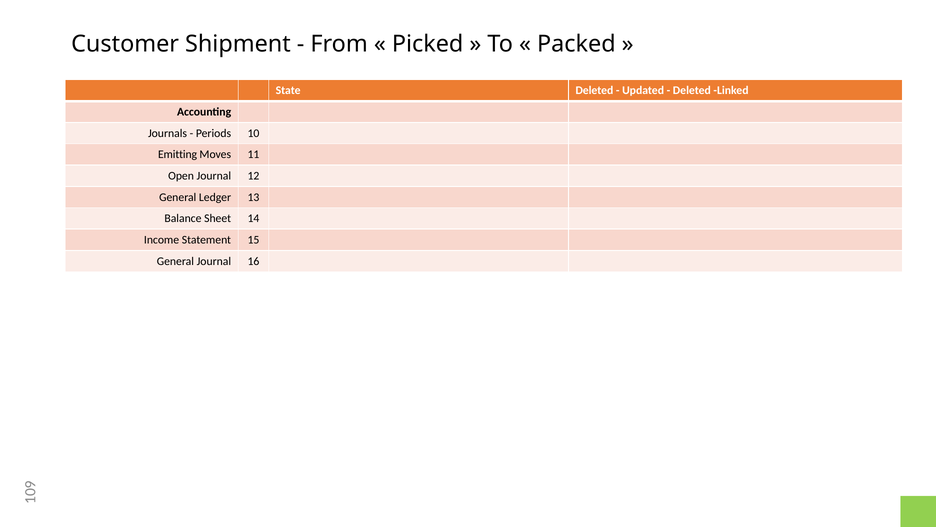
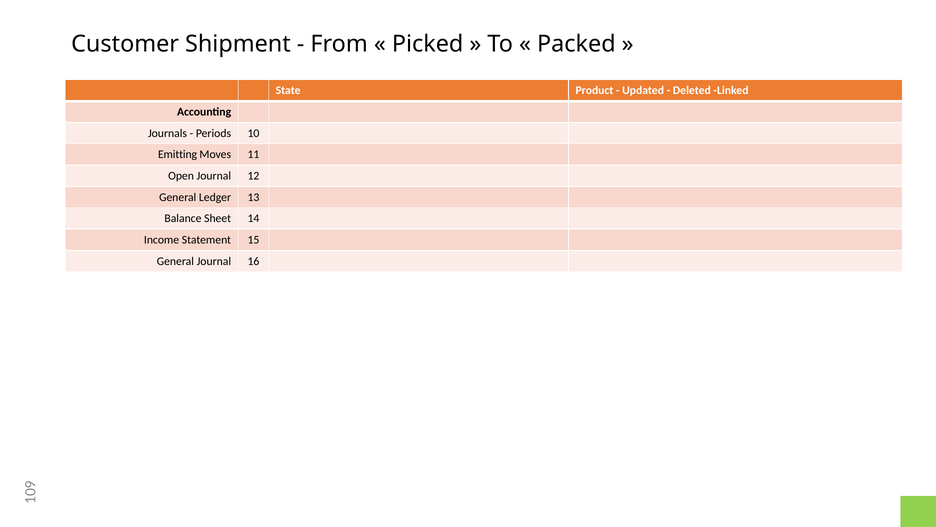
State Deleted: Deleted -> Product
